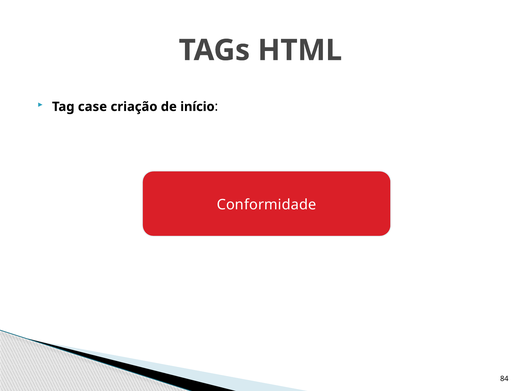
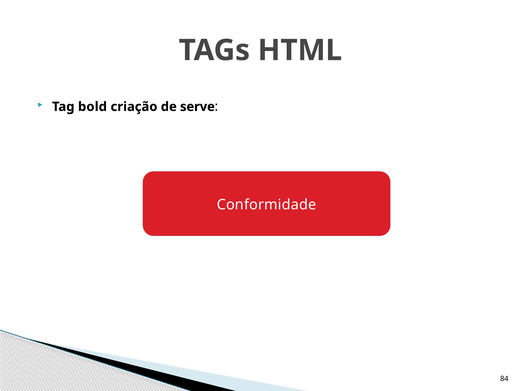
case: case -> bold
início: início -> serve
